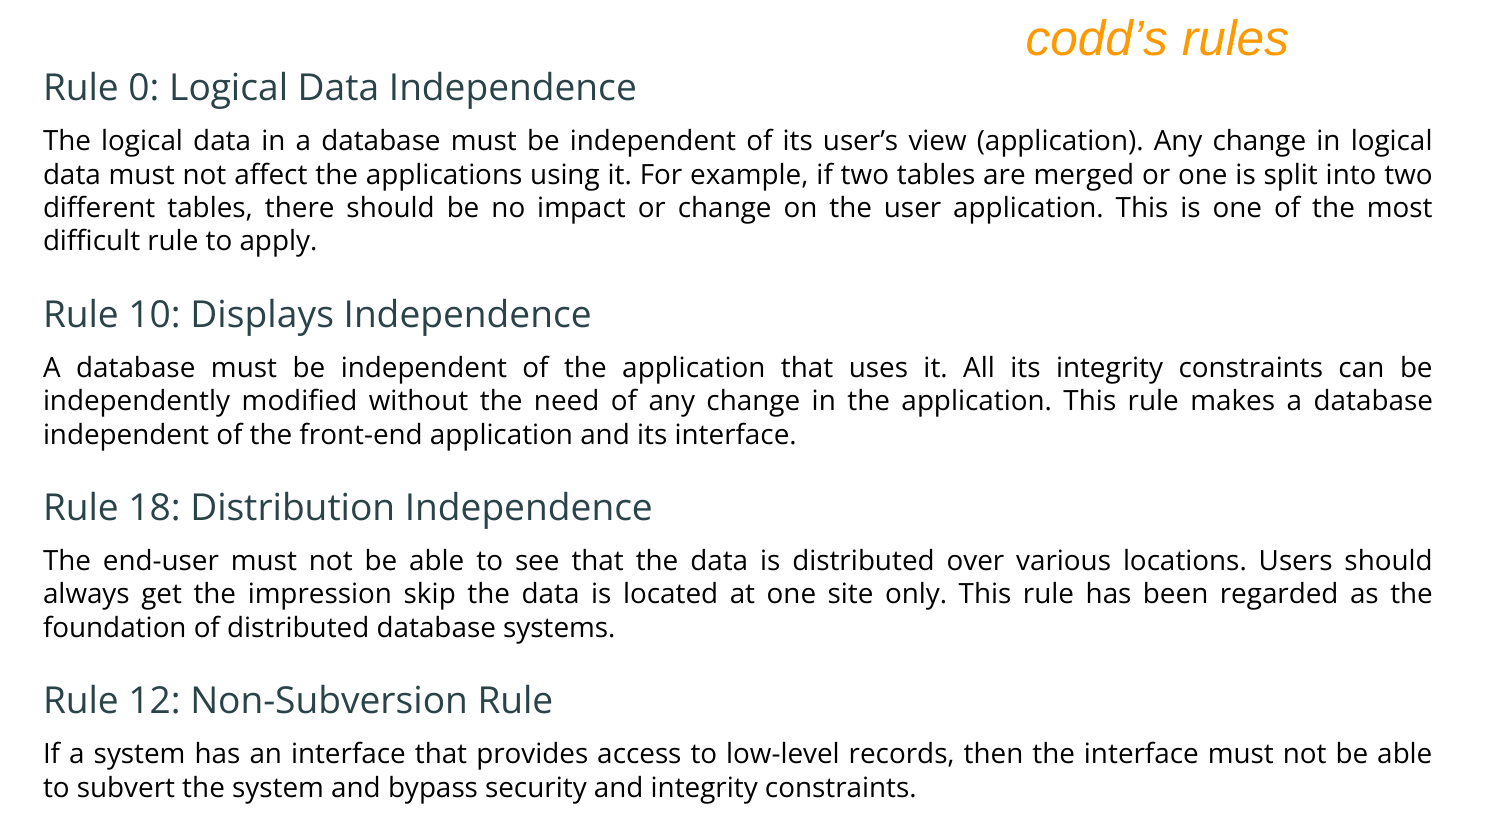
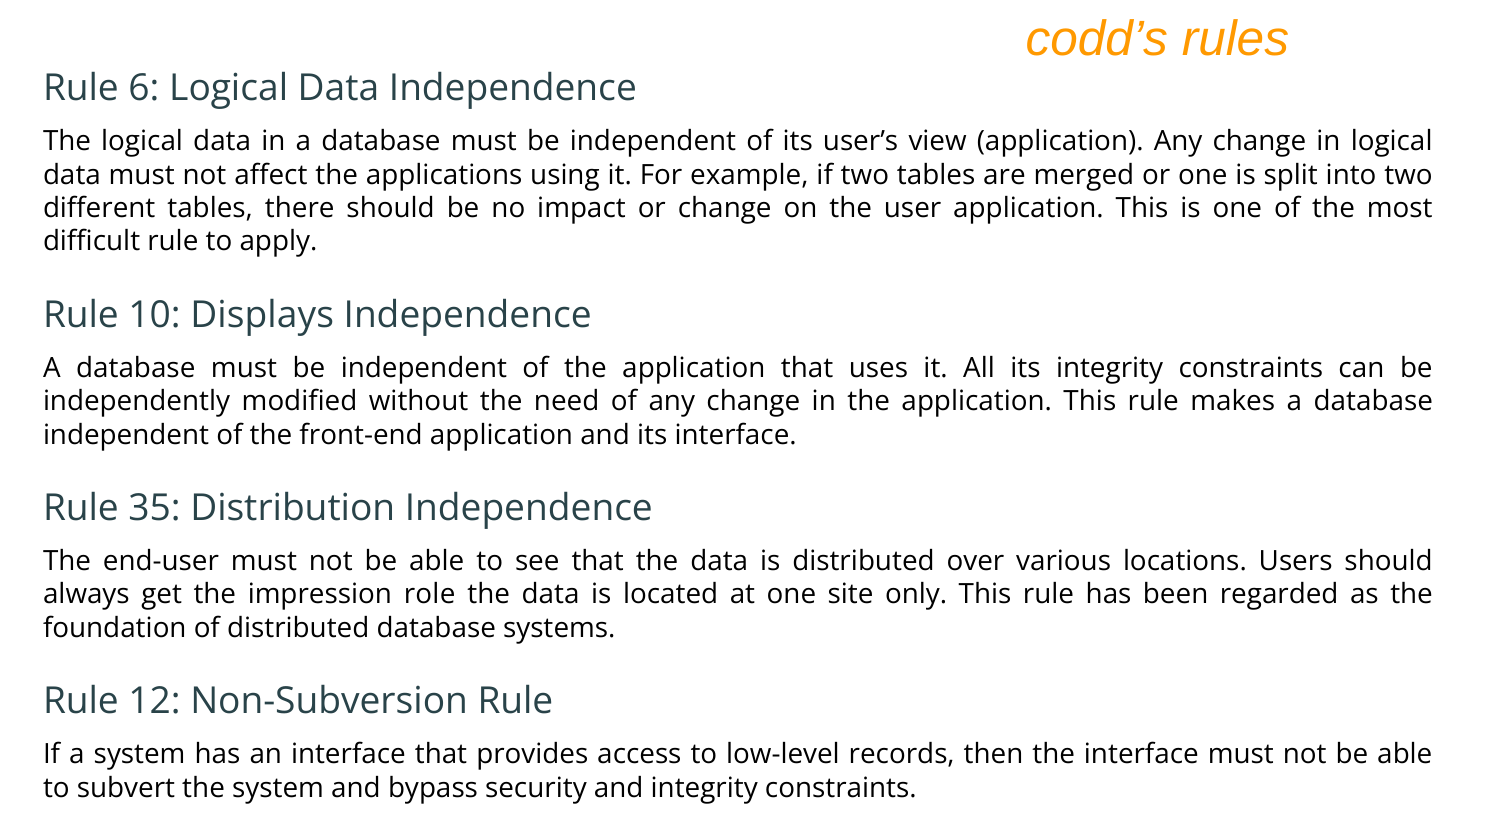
0: 0 -> 6
18: 18 -> 35
skip: skip -> role
